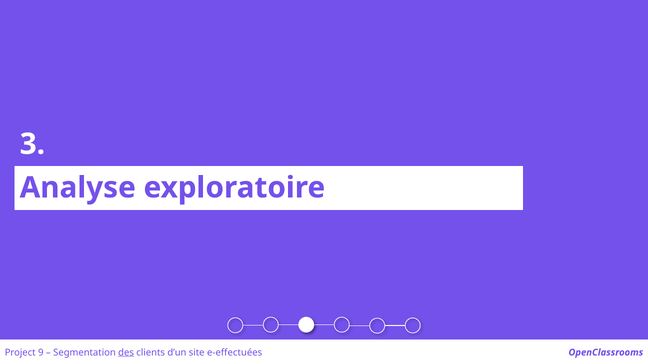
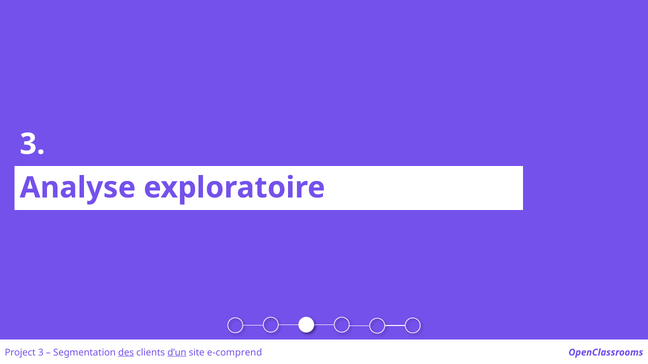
Project 9: 9 -> 3
d’un underline: none -> present
e-effectuées: e-effectuées -> e-comprend
